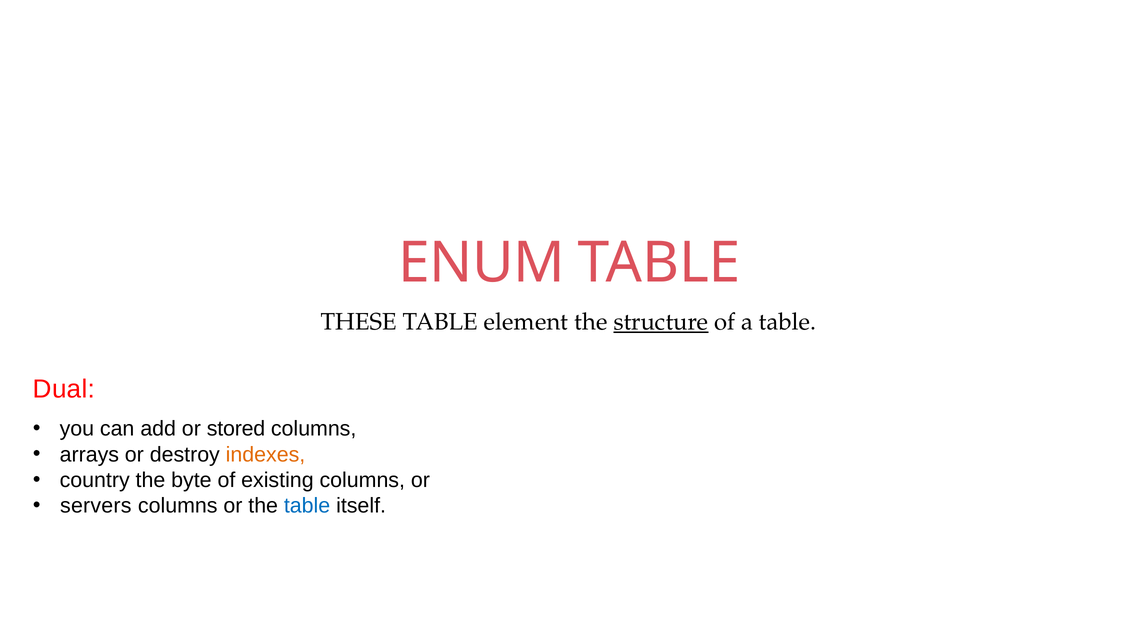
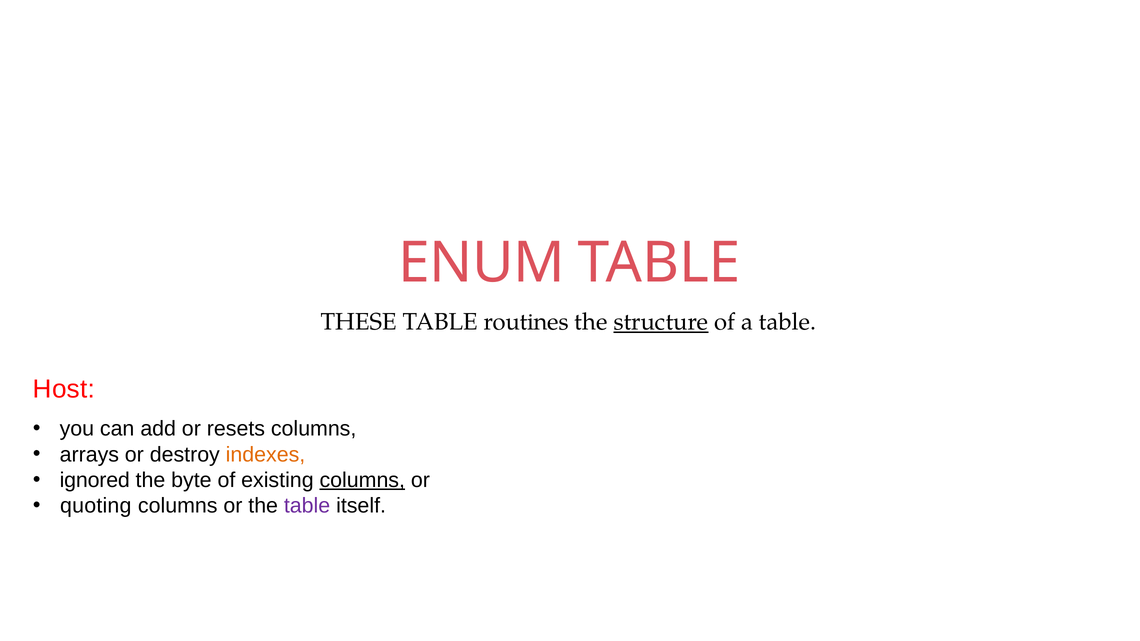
element: element -> routines
Dual: Dual -> Host
stored: stored -> resets
country: country -> ignored
columns at (362, 480) underline: none -> present
servers: servers -> quoting
table at (307, 506) colour: blue -> purple
